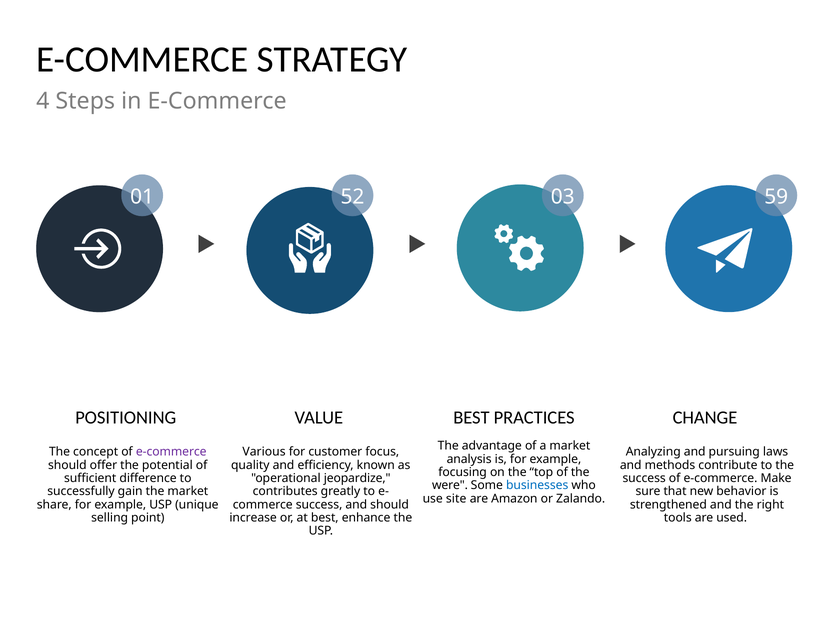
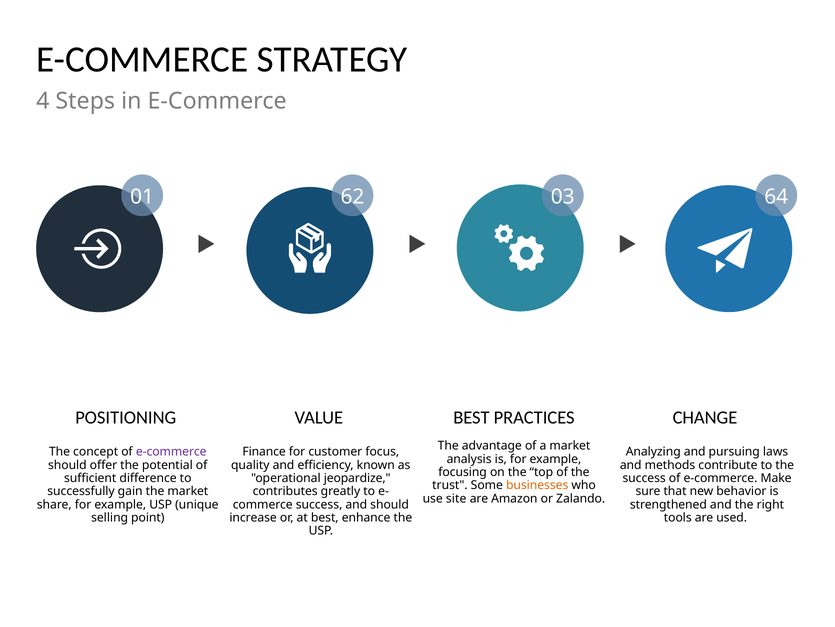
52: 52 -> 62
59: 59 -> 64
Various: Various -> Finance
were: were -> trust
businesses colour: blue -> orange
